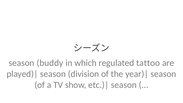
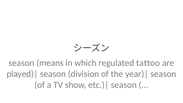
buddy: buddy -> means
